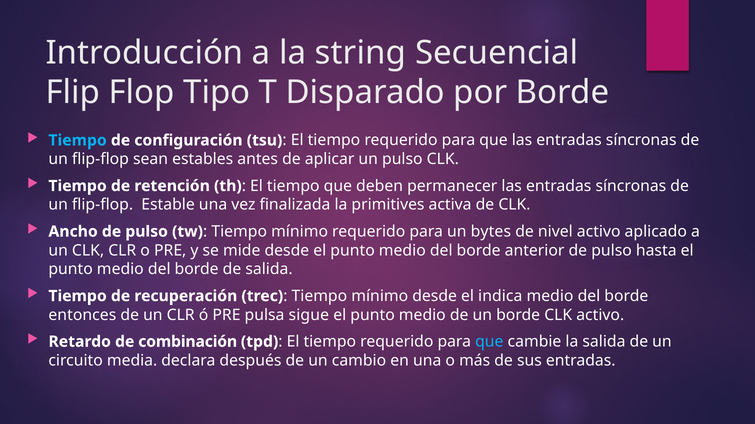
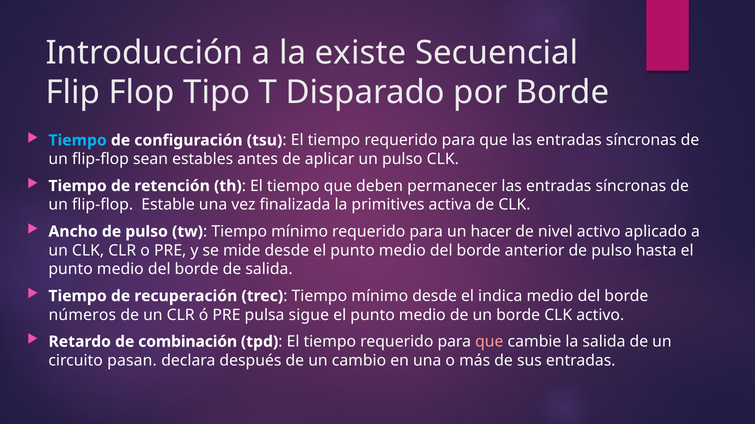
string: string -> existe
bytes: bytes -> hacer
entonces: entonces -> números
que at (489, 342) colour: light blue -> pink
media: media -> pasan
